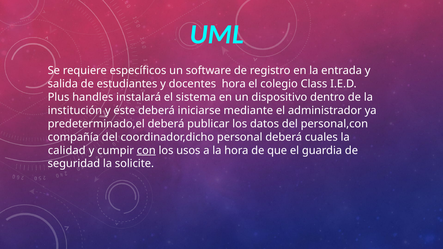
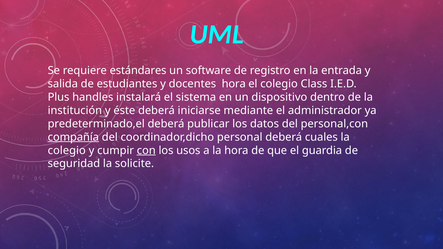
específicos: específicos -> estándares
compañía underline: none -> present
calidad at (67, 150): calidad -> colegio
